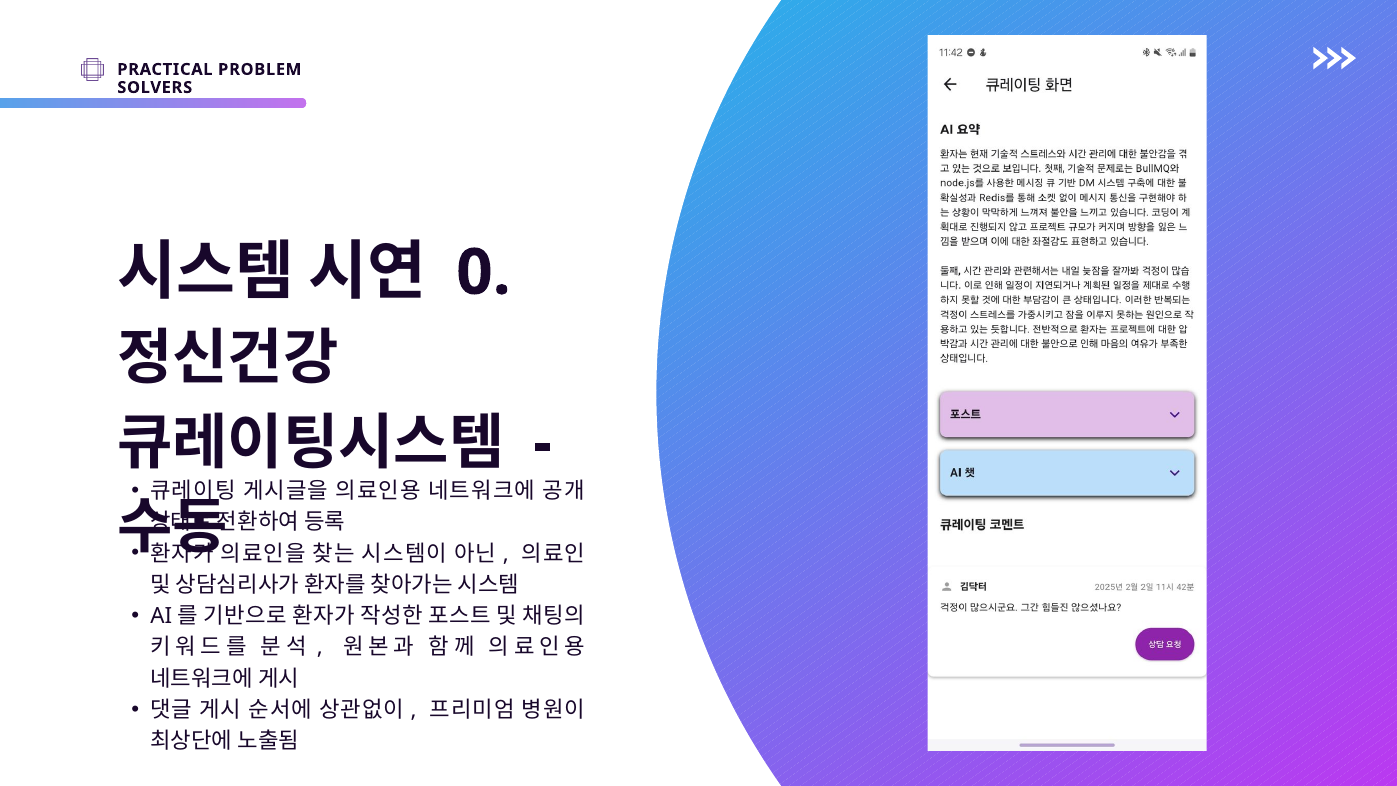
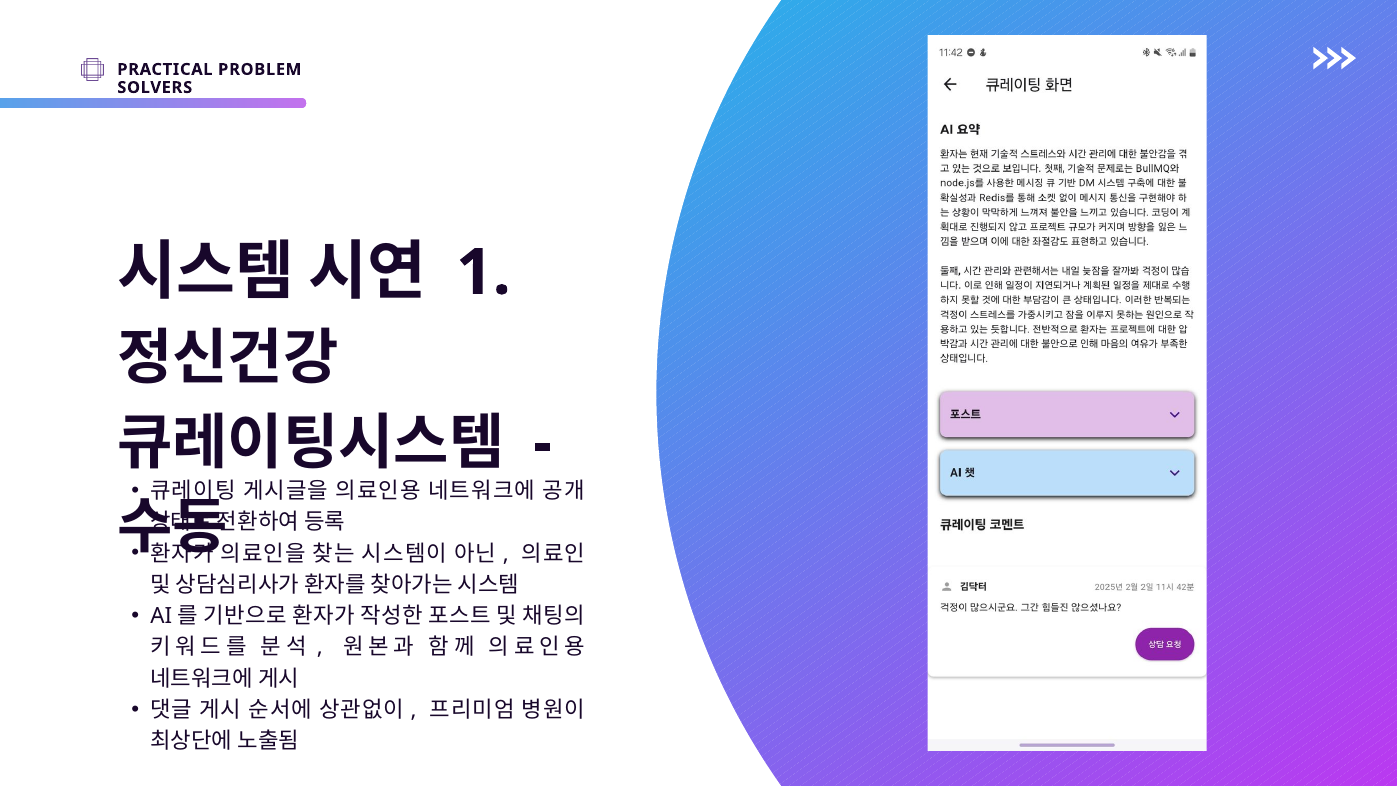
0: 0 -> 1
